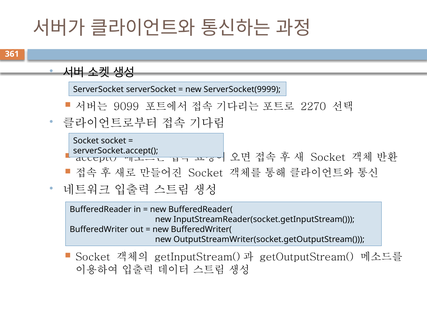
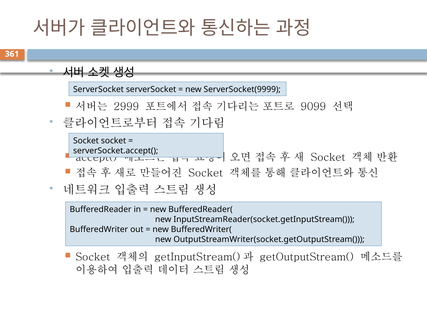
9099: 9099 -> 2999
2270: 2270 -> 9099
